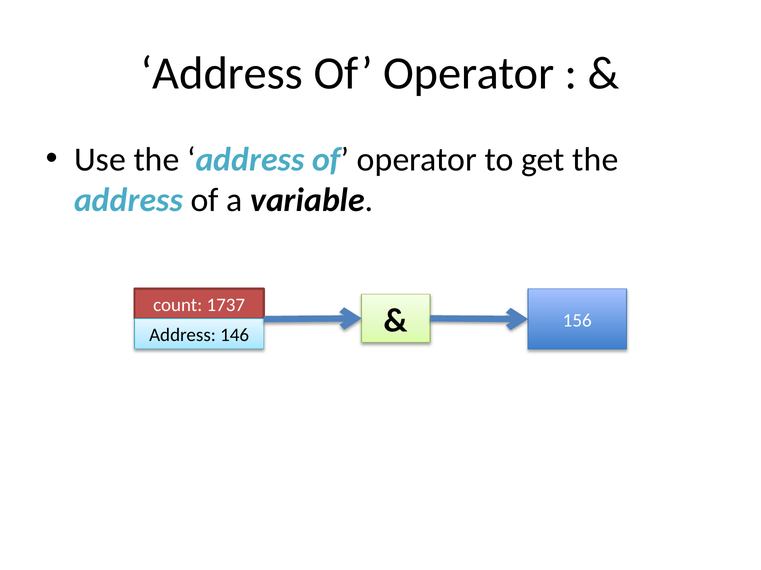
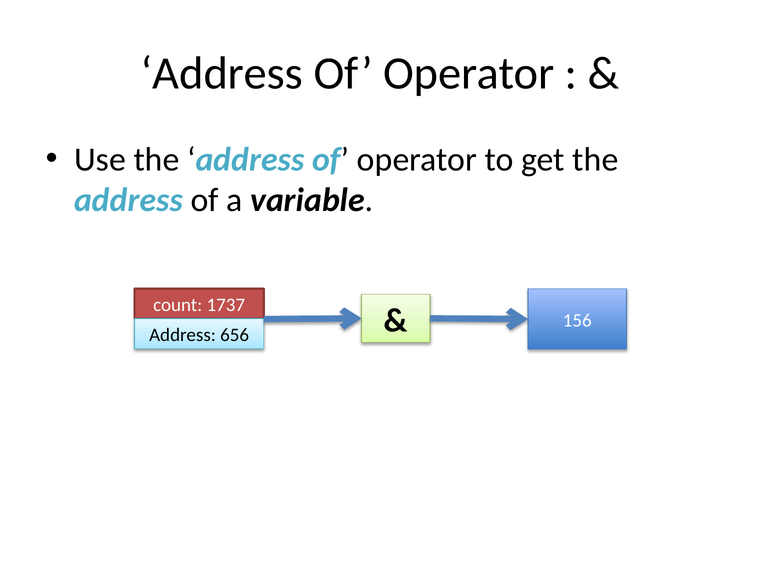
146: 146 -> 656
